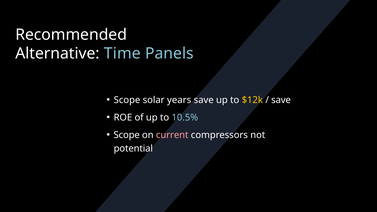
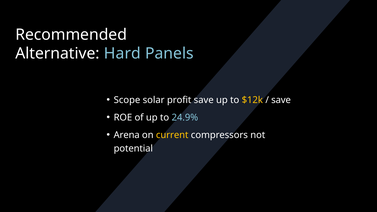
Time: Time -> Hard
years: years -> profit
10.5%: 10.5% -> 24.9%
Scope at (127, 135): Scope -> Arena
current colour: pink -> yellow
